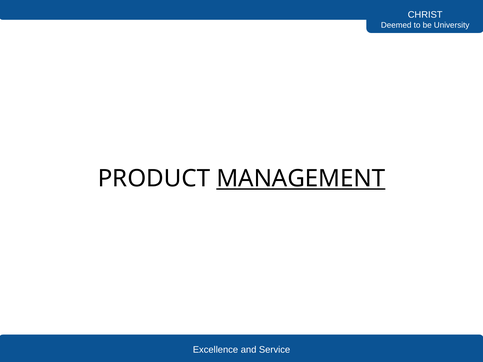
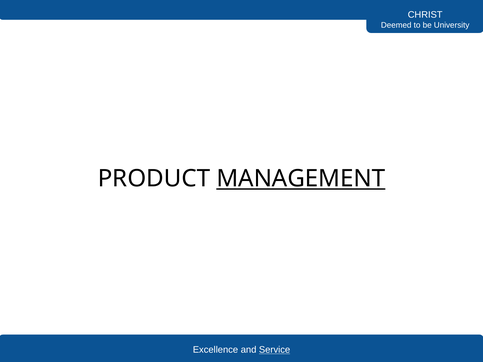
Service underline: none -> present
